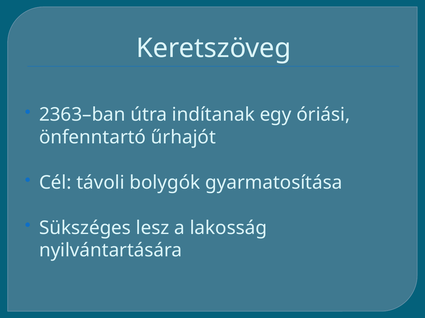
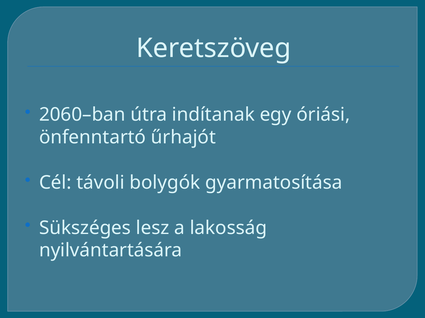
2363–ban: 2363–ban -> 2060–ban
